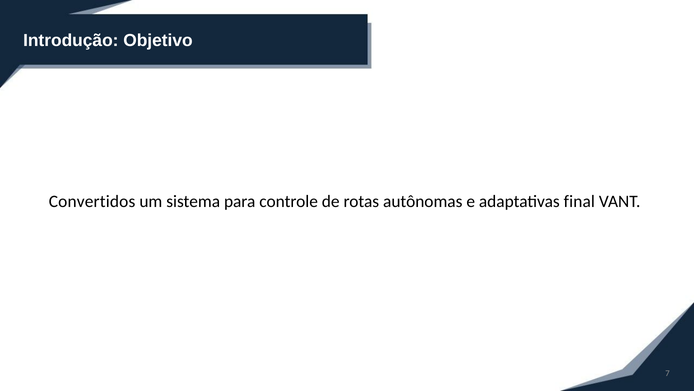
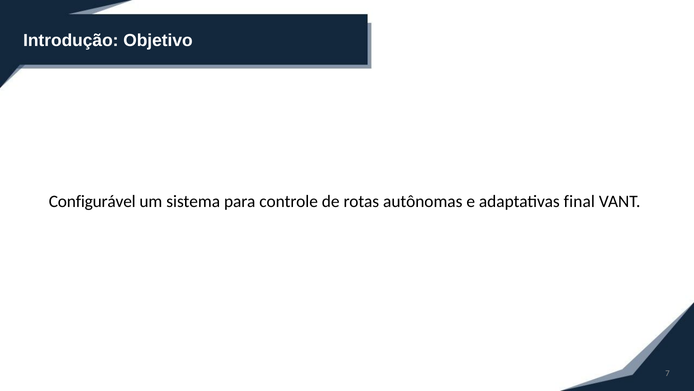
Convertidos: Convertidos -> Configurável
